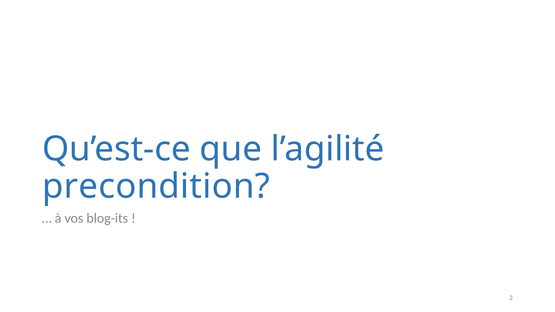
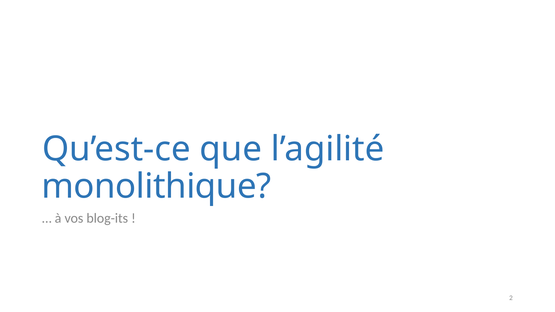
precondition: precondition -> monolithique
